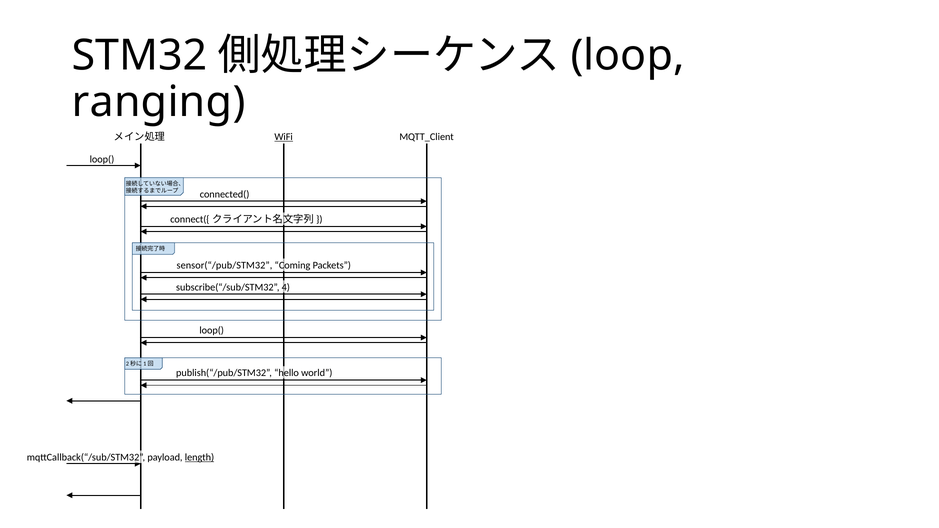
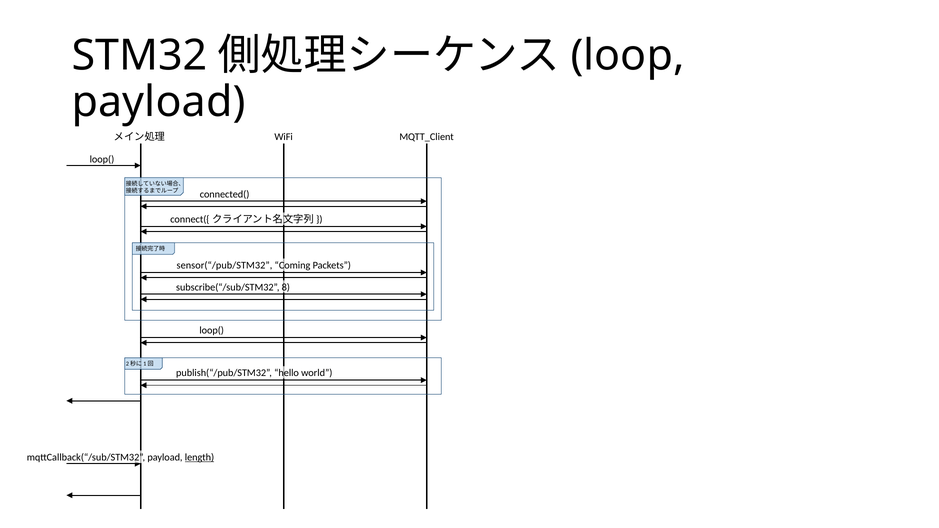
ranging at (159, 102): ranging -> payload
WiFi underline: present -> none
4: 4 -> 8
